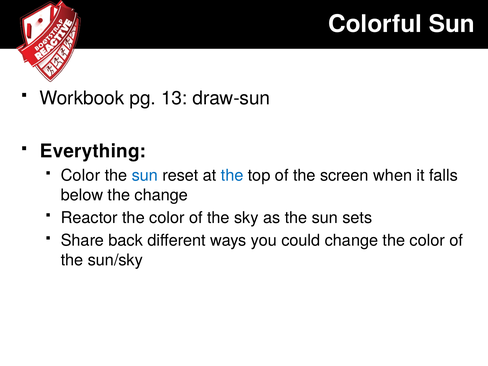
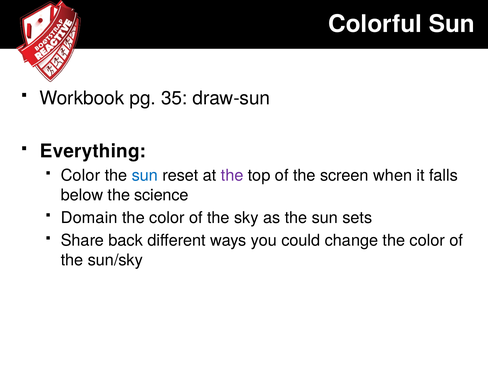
13: 13 -> 35
the at (232, 175) colour: blue -> purple
the change: change -> science
Reactor: Reactor -> Domain
